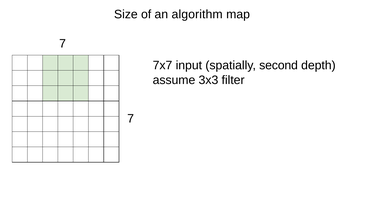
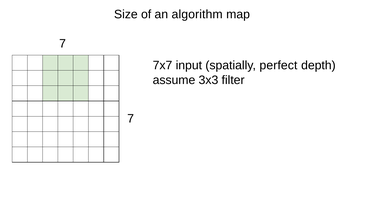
second: second -> perfect
